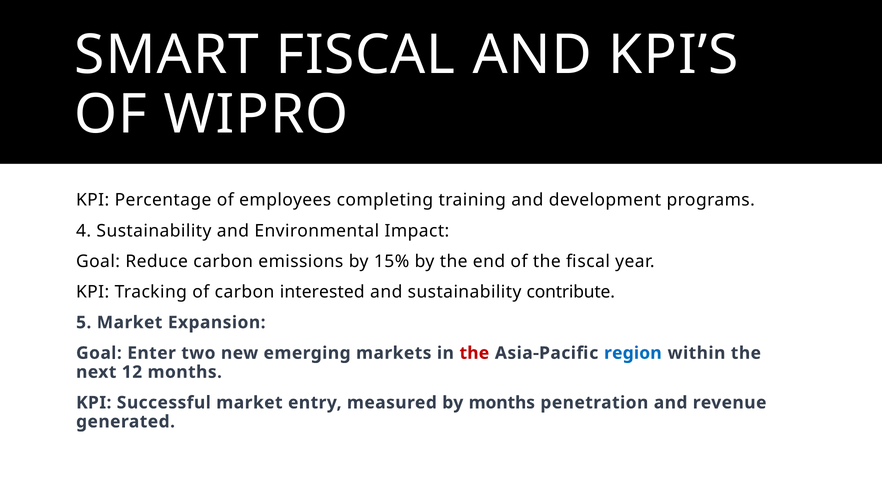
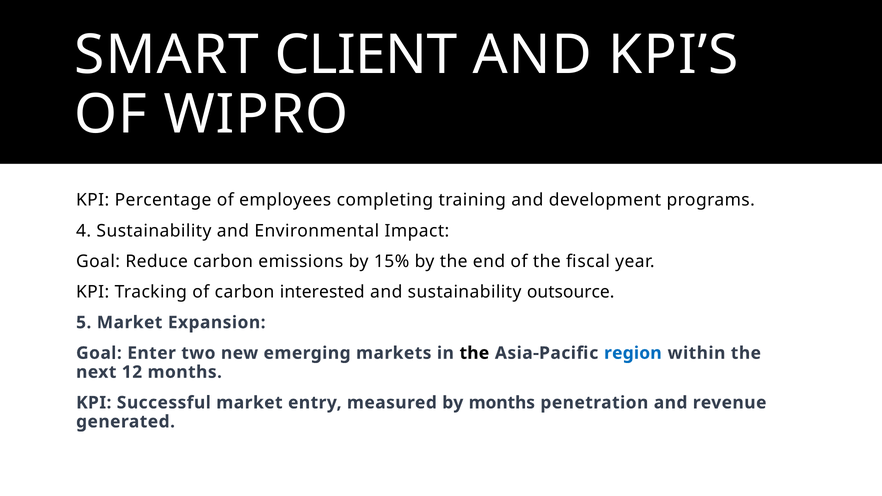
SMART FISCAL: FISCAL -> CLIENT
contribute: contribute -> outsource
the at (474, 353) colour: red -> black
